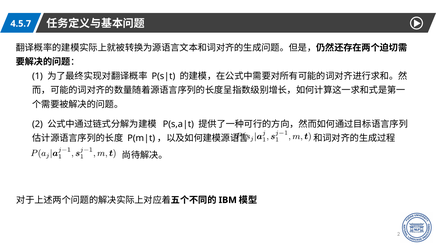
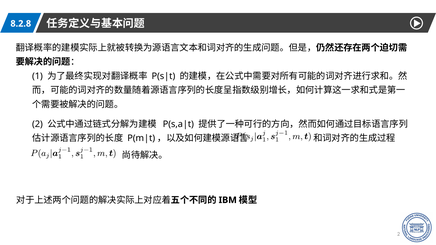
4.5.7: 4.5.7 -> 8.2.8
